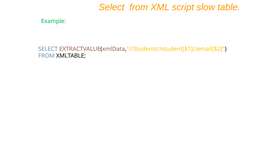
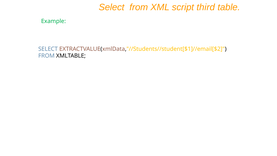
slow: slow -> third
